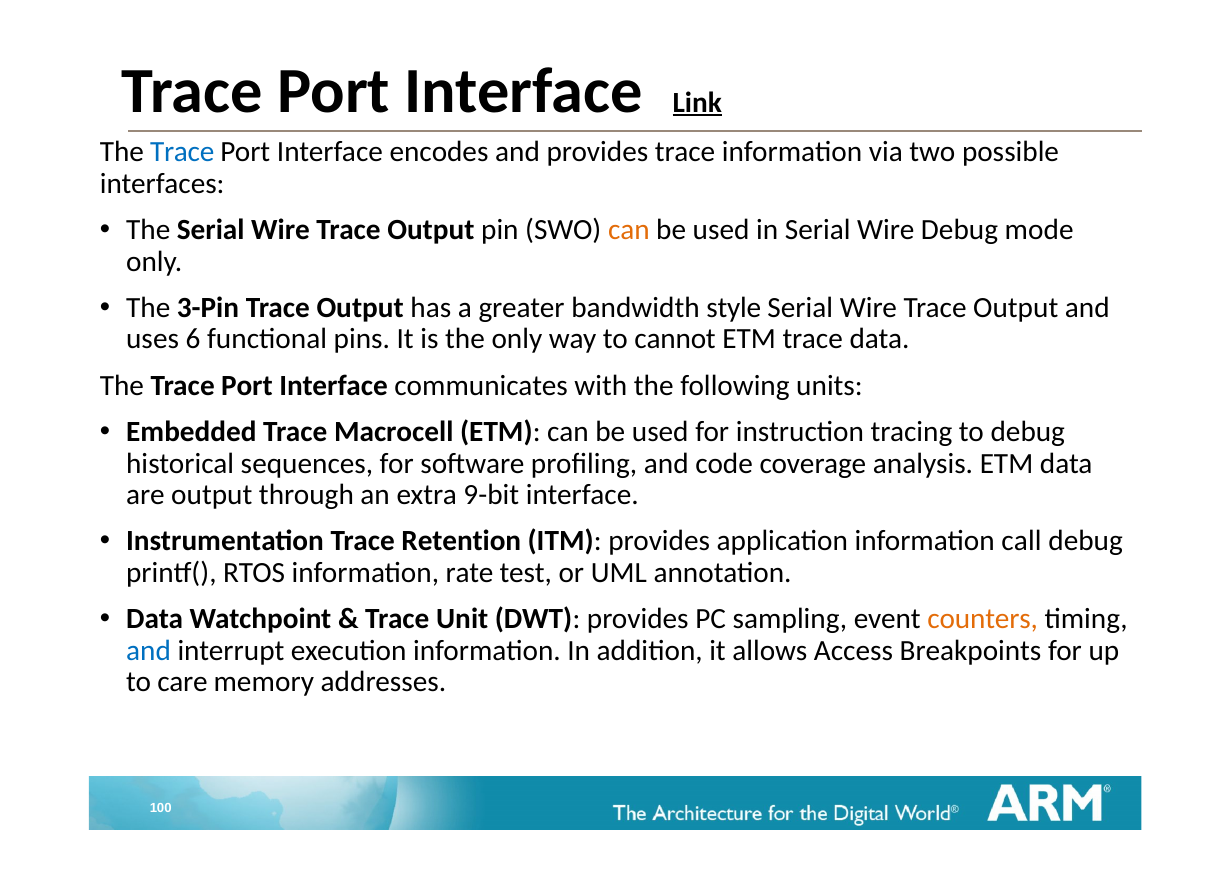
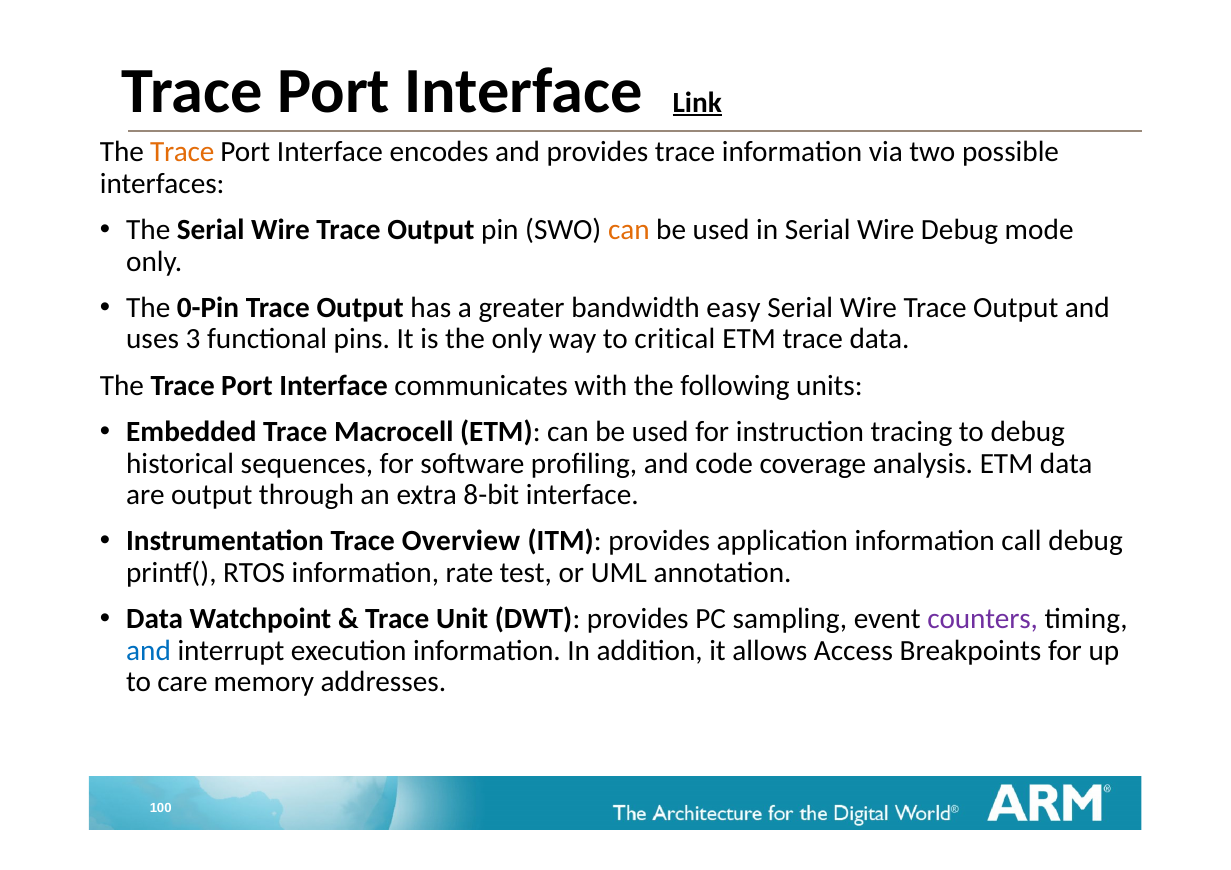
Trace at (182, 152) colour: blue -> orange
3-Pin: 3-Pin -> 0-Pin
style: style -> easy
6: 6 -> 3
cannot: cannot -> critical
9-bit: 9-bit -> 8-bit
Retention: Retention -> Overview
counters colour: orange -> purple
